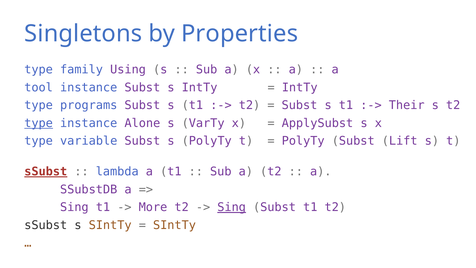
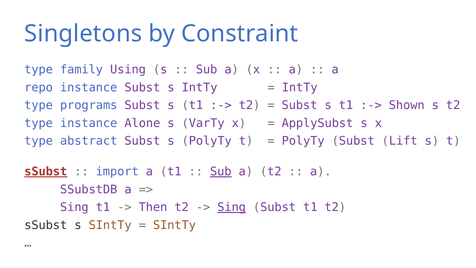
Properties: Properties -> Constraint
tool: tool -> repo
Their: Their -> Shown
type at (39, 123) underline: present -> none
variable: variable -> abstract
lambda: lambda -> import
Sub at (221, 172) underline: none -> present
More: More -> Then
